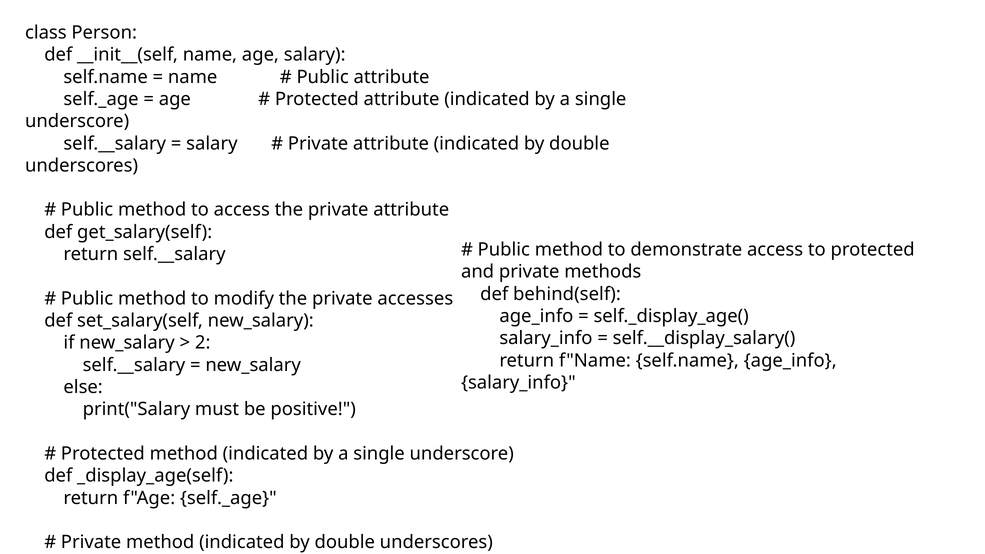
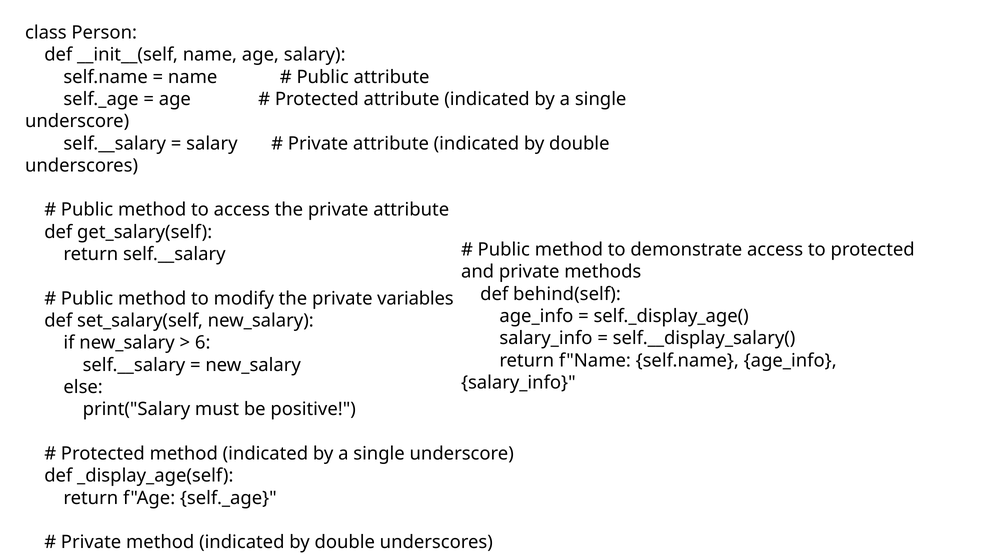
accesses: accesses -> variables
2: 2 -> 6
